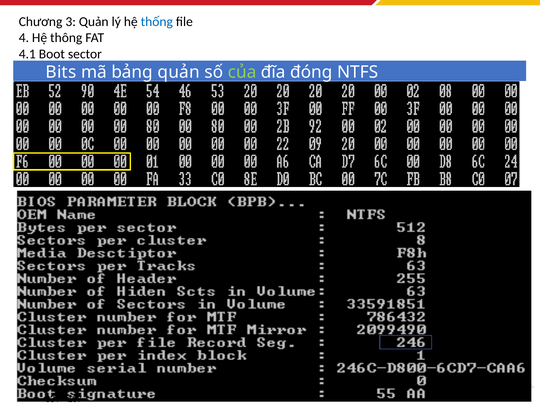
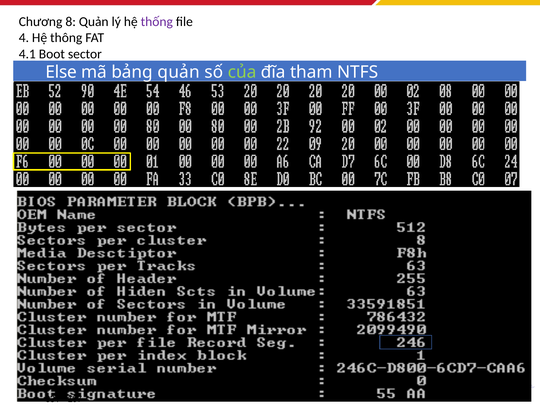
3: 3 -> 8
thống colour: blue -> purple
Bits: Bits -> Else
đóng: đóng -> tham
